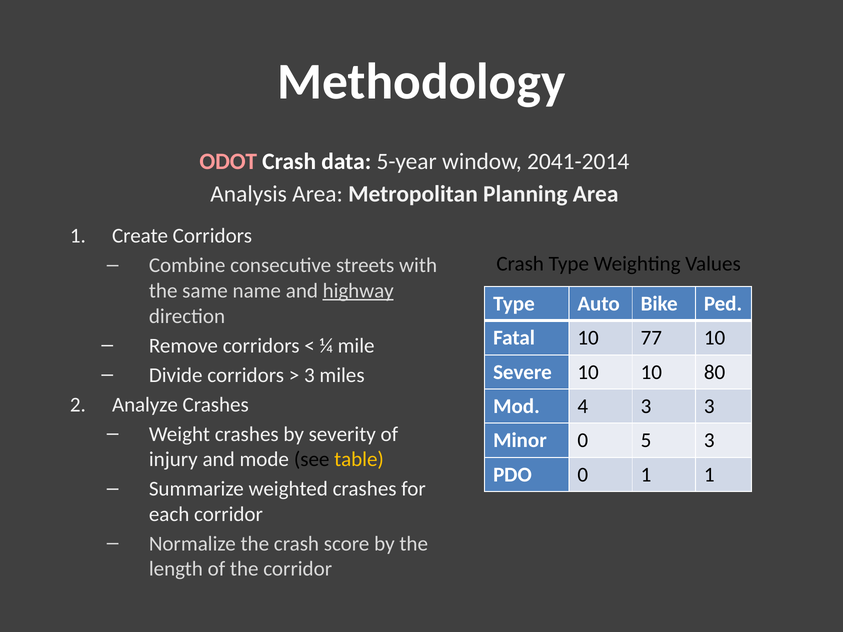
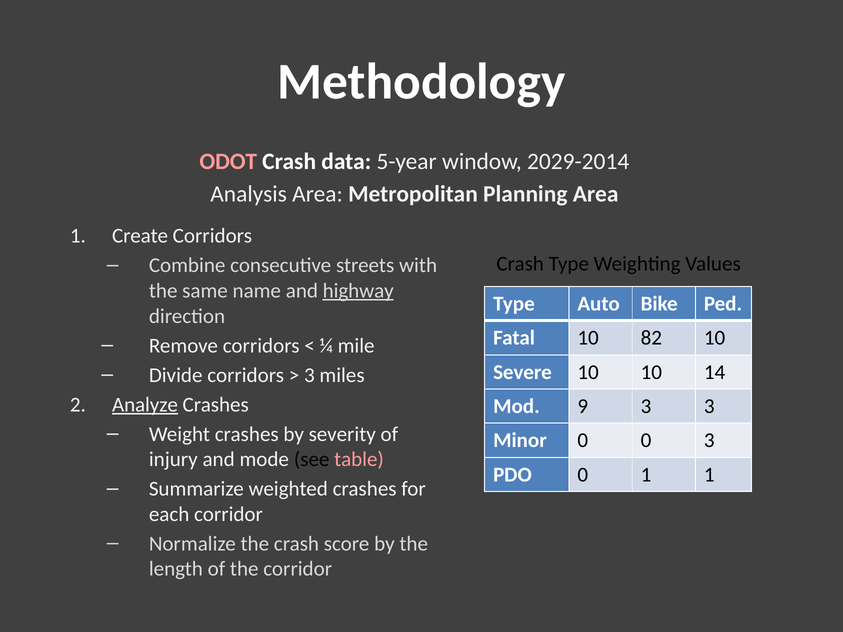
2041-2014: 2041-2014 -> 2029-2014
77: 77 -> 82
80: 80 -> 14
Analyze underline: none -> present
4: 4 -> 9
0 5: 5 -> 0
table colour: yellow -> pink
